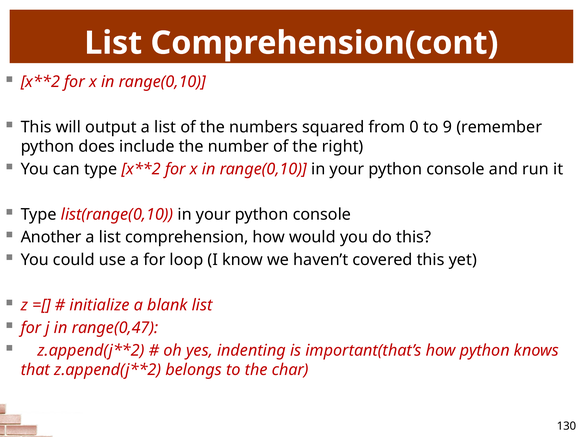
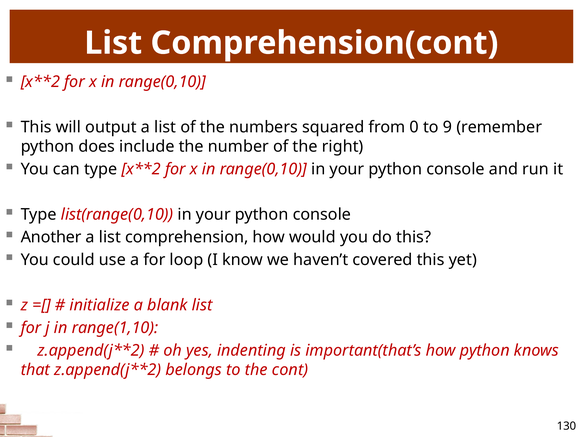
range(0,47: range(0,47 -> range(1,10
char: char -> cont
